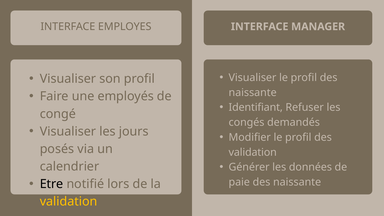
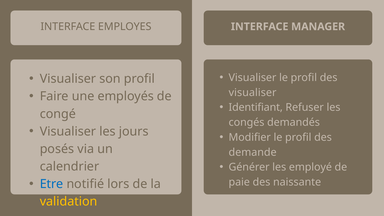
naissante at (253, 93): naissante -> visualiser
validation at (253, 152): validation -> demande
données: données -> employé
Etre colour: black -> blue
